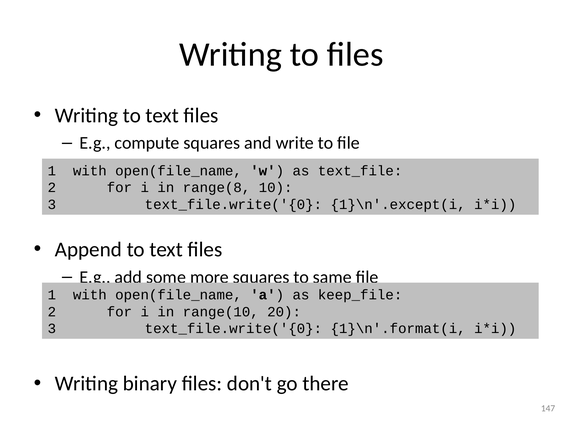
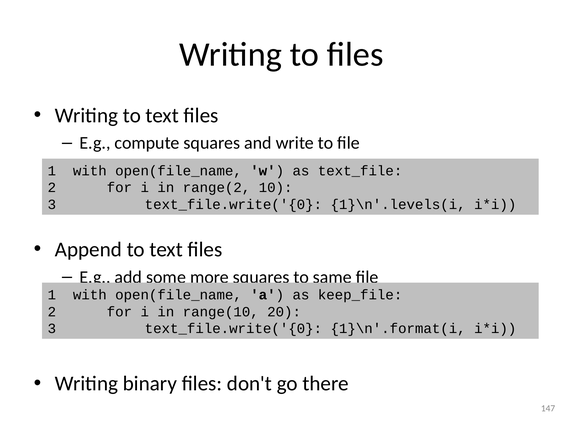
range(8: range(8 -> range(2
1}\n'.except(i: 1}\n'.except(i -> 1}\n'.levels(i
